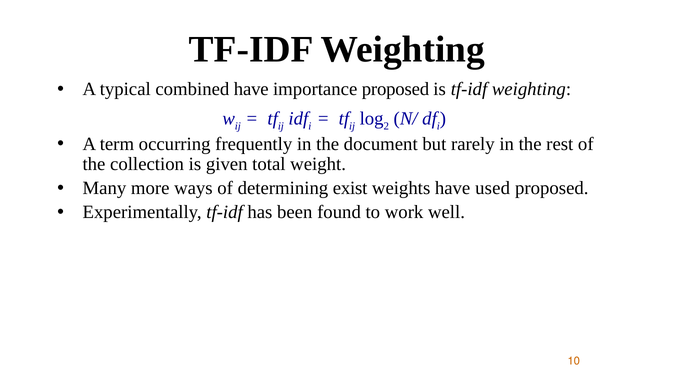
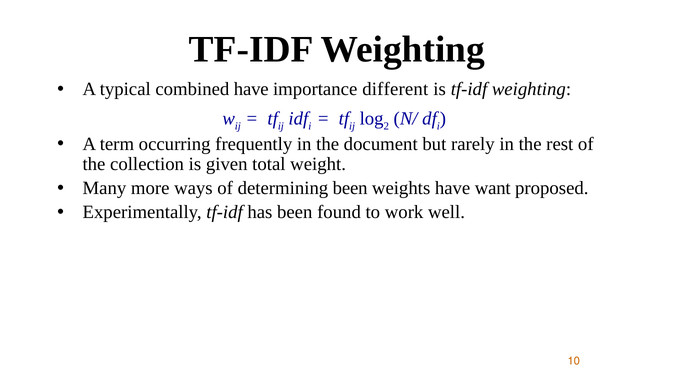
importance proposed: proposed -> different
determining exist: exist -> been
used: used -> want
